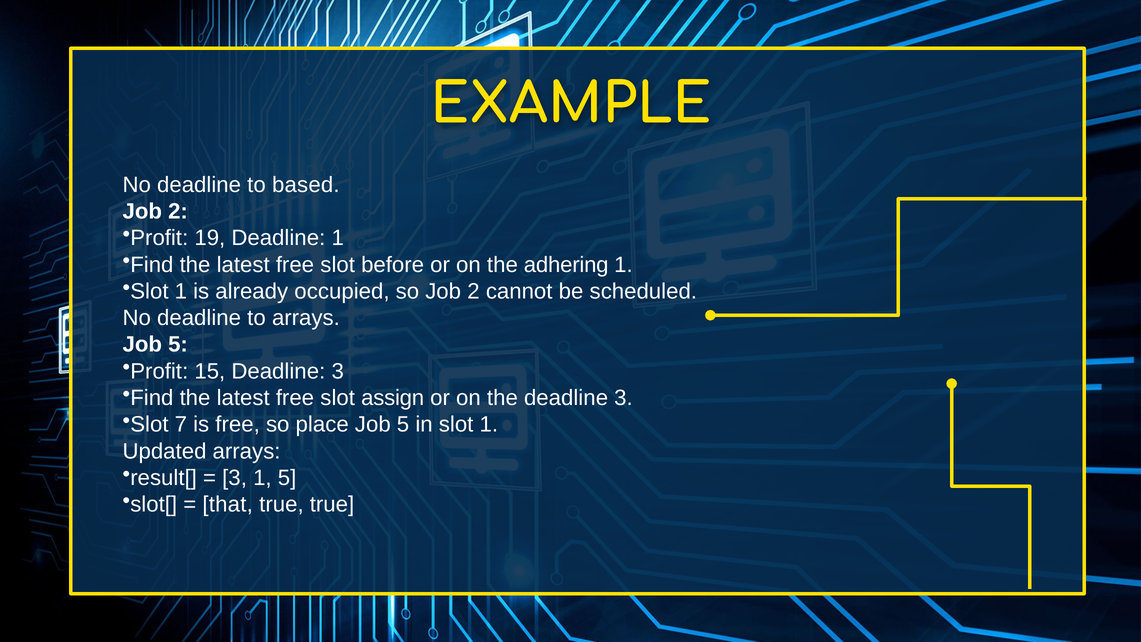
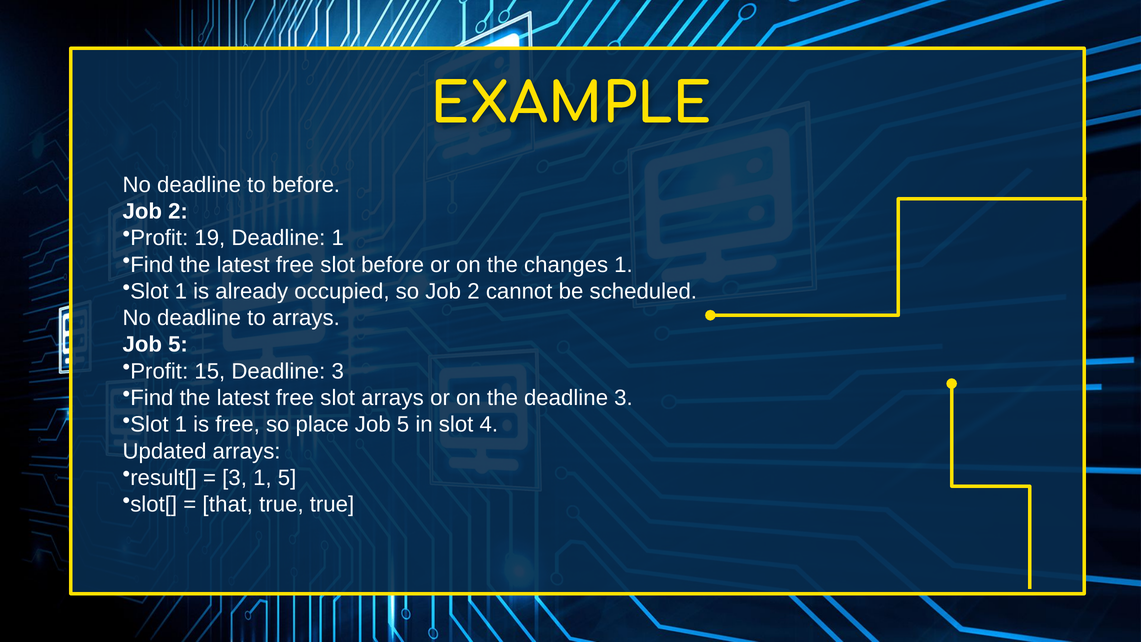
to based: based -> before
adhering: adhering -> changes
slot assign: assign -> arrays
7 at (181, 424): 7 -> 1
in slot 1: 1 -> 4
